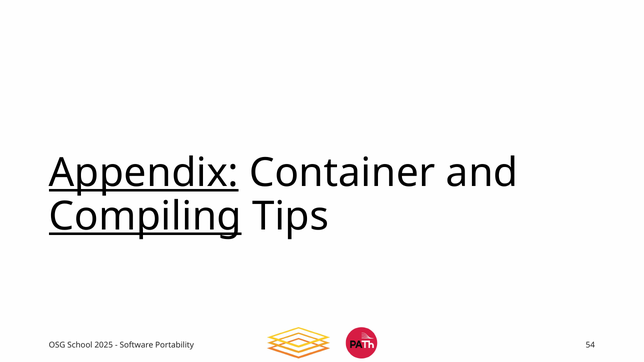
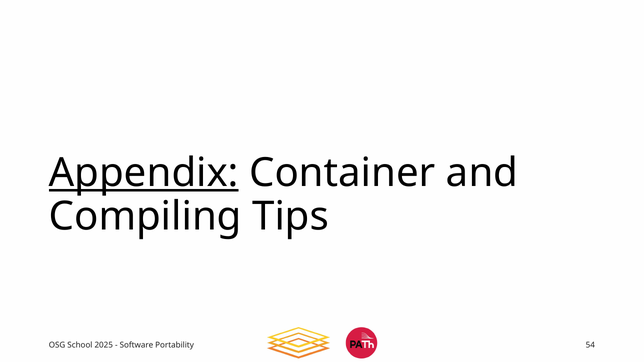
Compiling underline: present -> none
